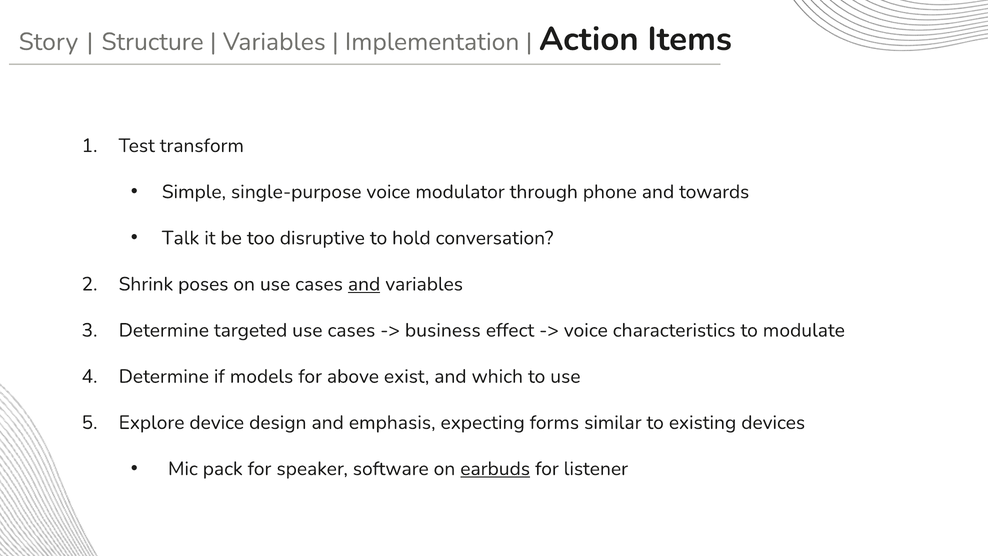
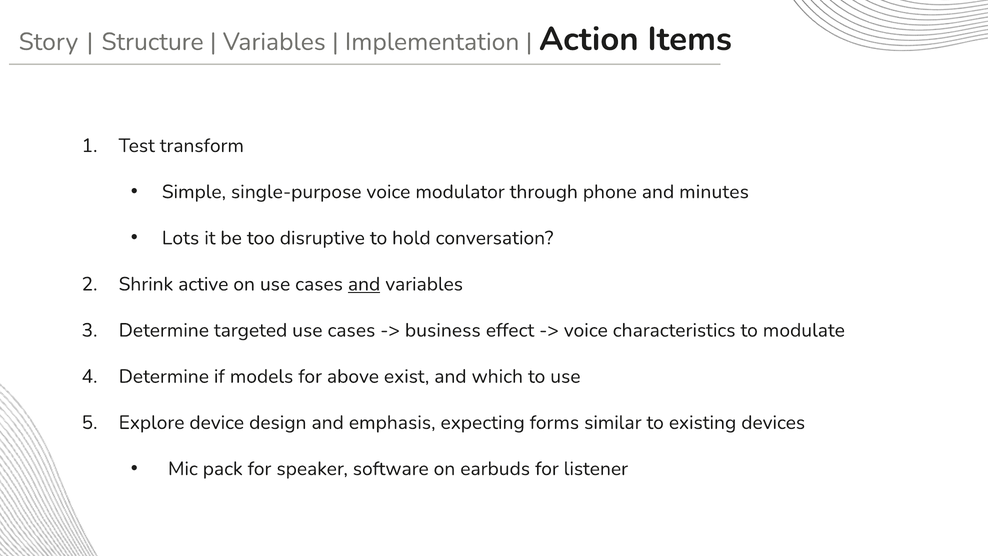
towards: towards -> minutes
Talk: Talk -> Lots
poses: poses -> active
earbuds underline: present -> none
